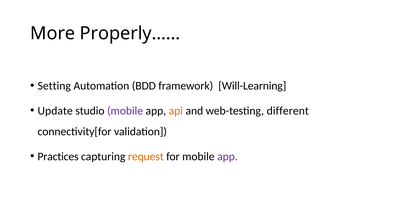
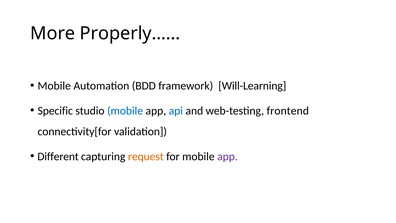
Setting at (54, 86): Setting -> Mobile
Update: Update -> Specific
mobile at (125, 111) colour: purple -> blue
api colour: orange -> blue
different: different -> frontend
Practices: Practices -> Different
